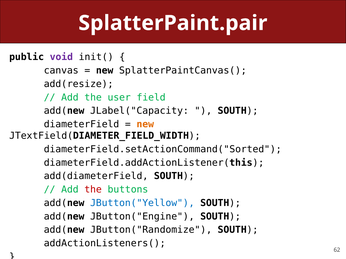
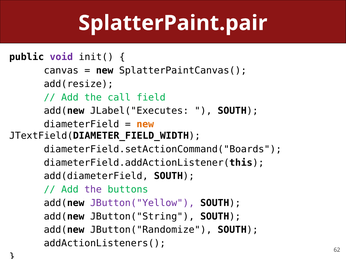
user: user -> call
JLabel("Capacity: JLabel("Capacity -> JLabel("Executes
diameterField.setActionCommand("Sorted: diameterField.setActionCommand("Sorted -> diameterField.setActionCommand("Boards
the at (93, 190) colour: red -> purple
JButton("Yellow colour: blue -> purple
JButton("Engine: JButton("Engine -> JButton("String
